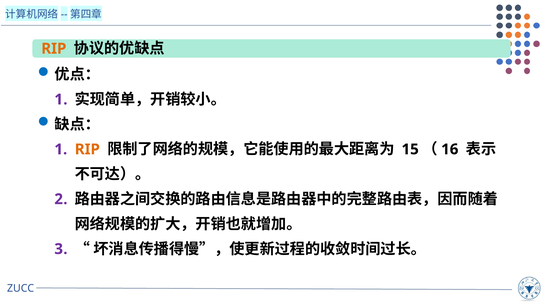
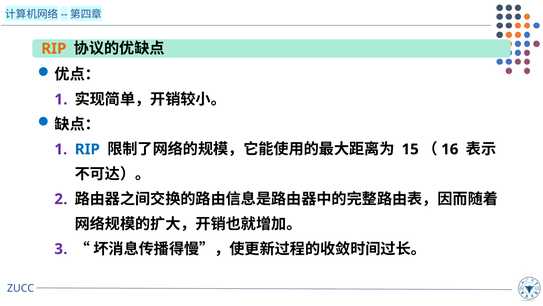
RIP at (87, 149) colour: orange -> blue
